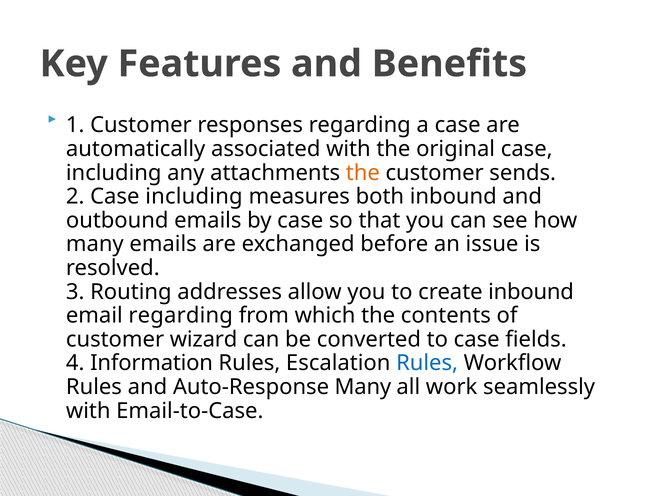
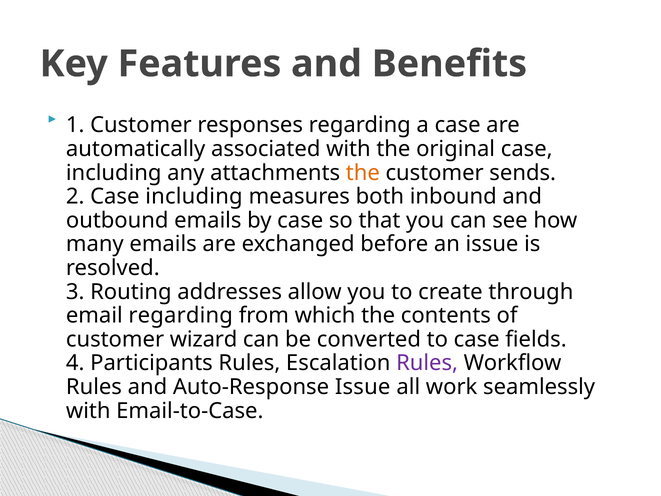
create inbound: inbound -> through
Information: Information -> Participants
Rules at (427, 363) colour: blue -> purple
Auto-Response Many: Many -> Issue
